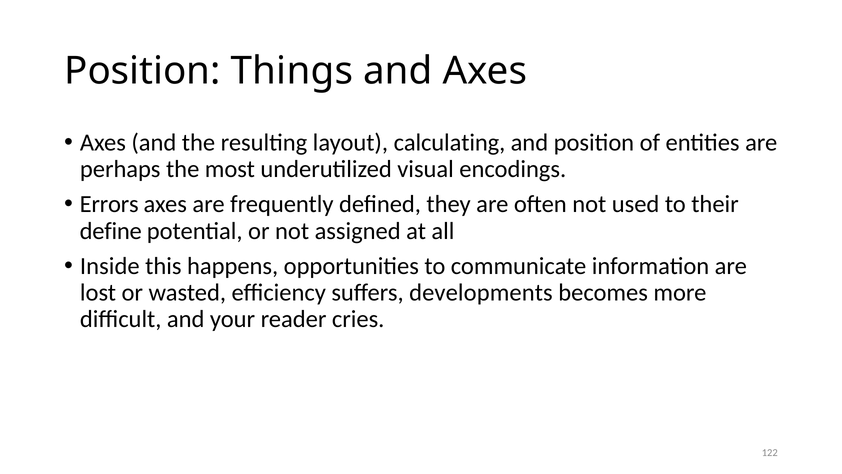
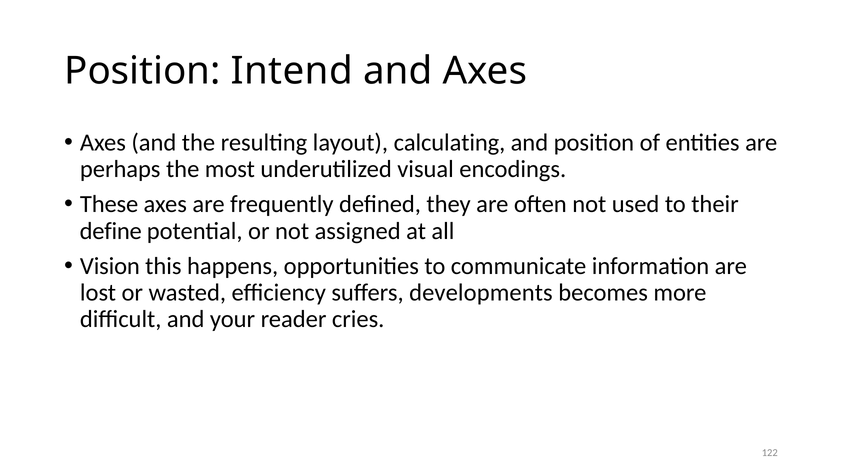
Things: Things -> Intend
Errors: Errors -> These
Inside: Inside -> Vision
